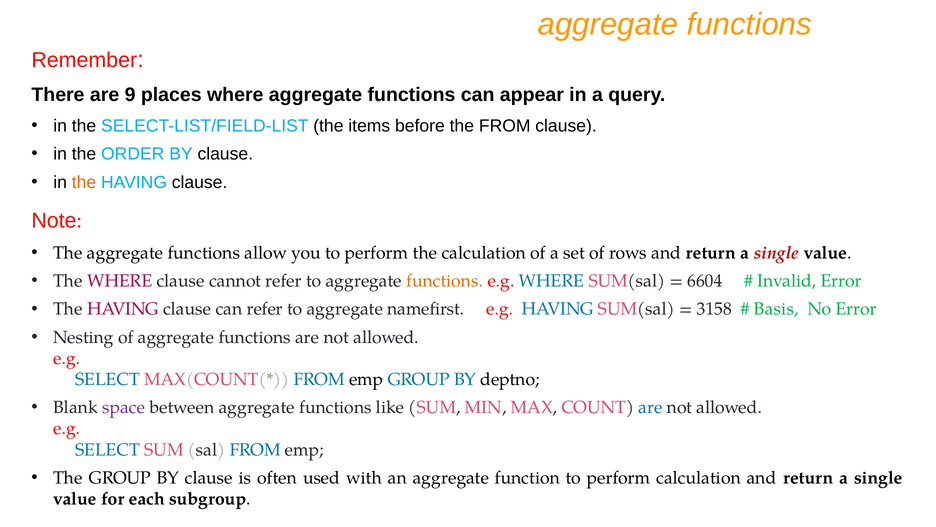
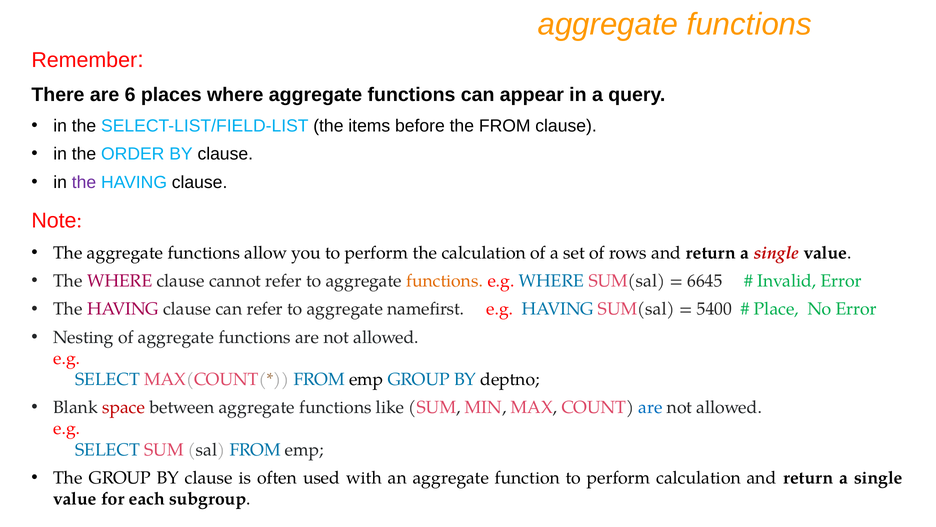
9: 9 -> 6
the at (84, 182) colour: orange -> purple
6604: 6604 -> 6645
3158: 3158 -> 5400
Basis: Basis -> Place
space colour: purple -> red
